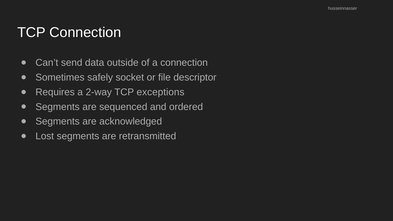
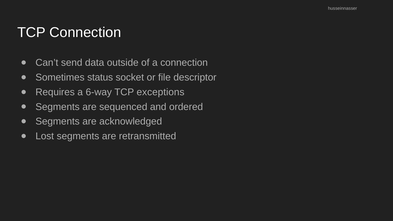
safely: safely -> status
2-way: 2-way -> 6-way
